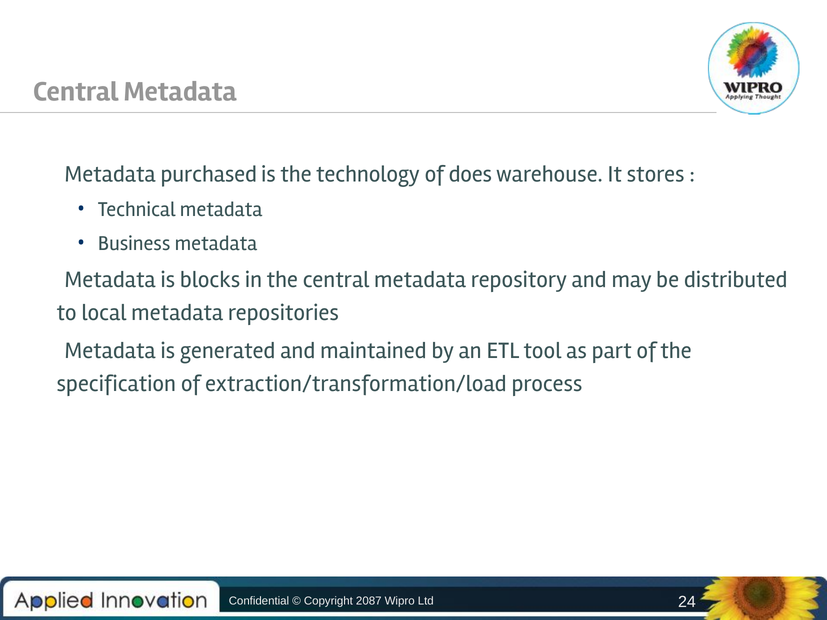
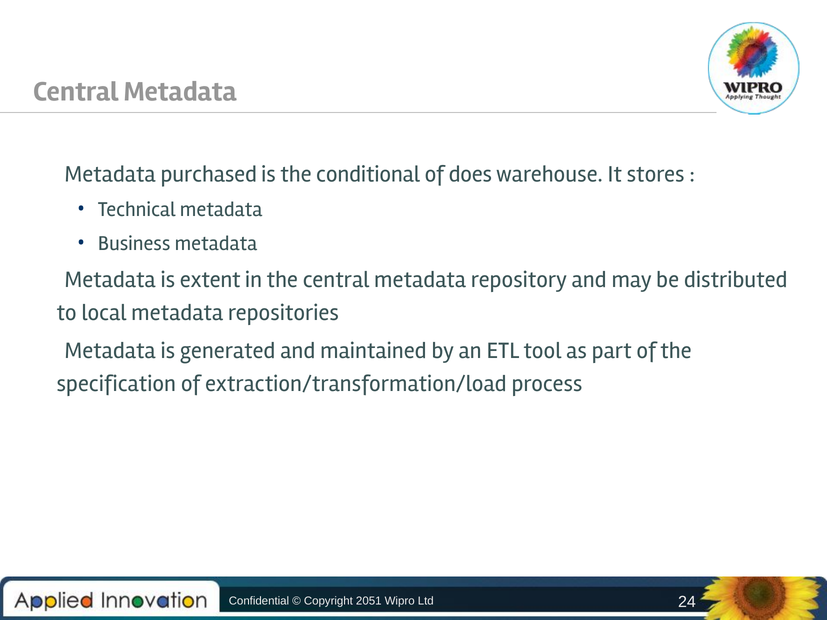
technology: technology -> conditional
blocks: blocks -> extent
2087: 2087 -> 2051
